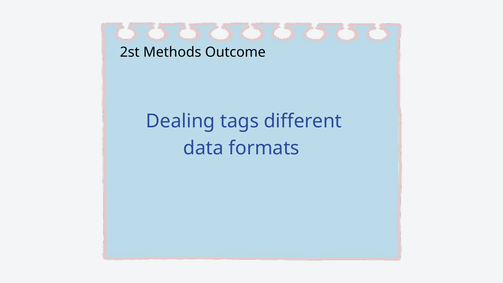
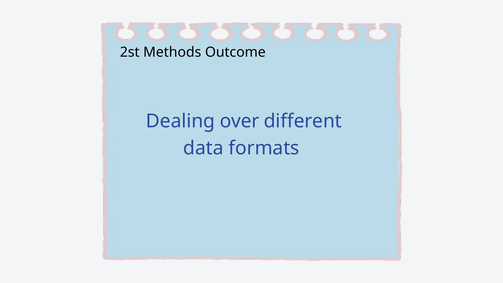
tags: tags -> over
